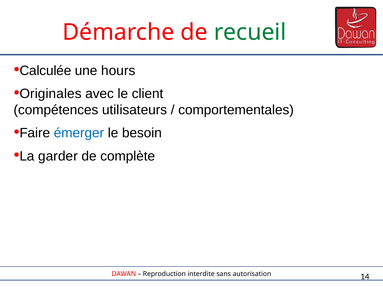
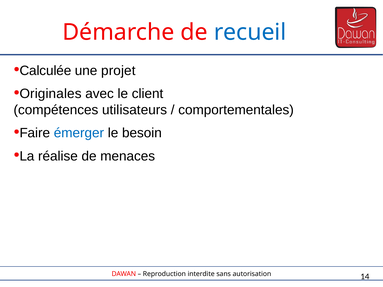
recueil colour: green -> blue
hours: hours -> projet
garder: garder -> réalise
complète: complète -> menaces
